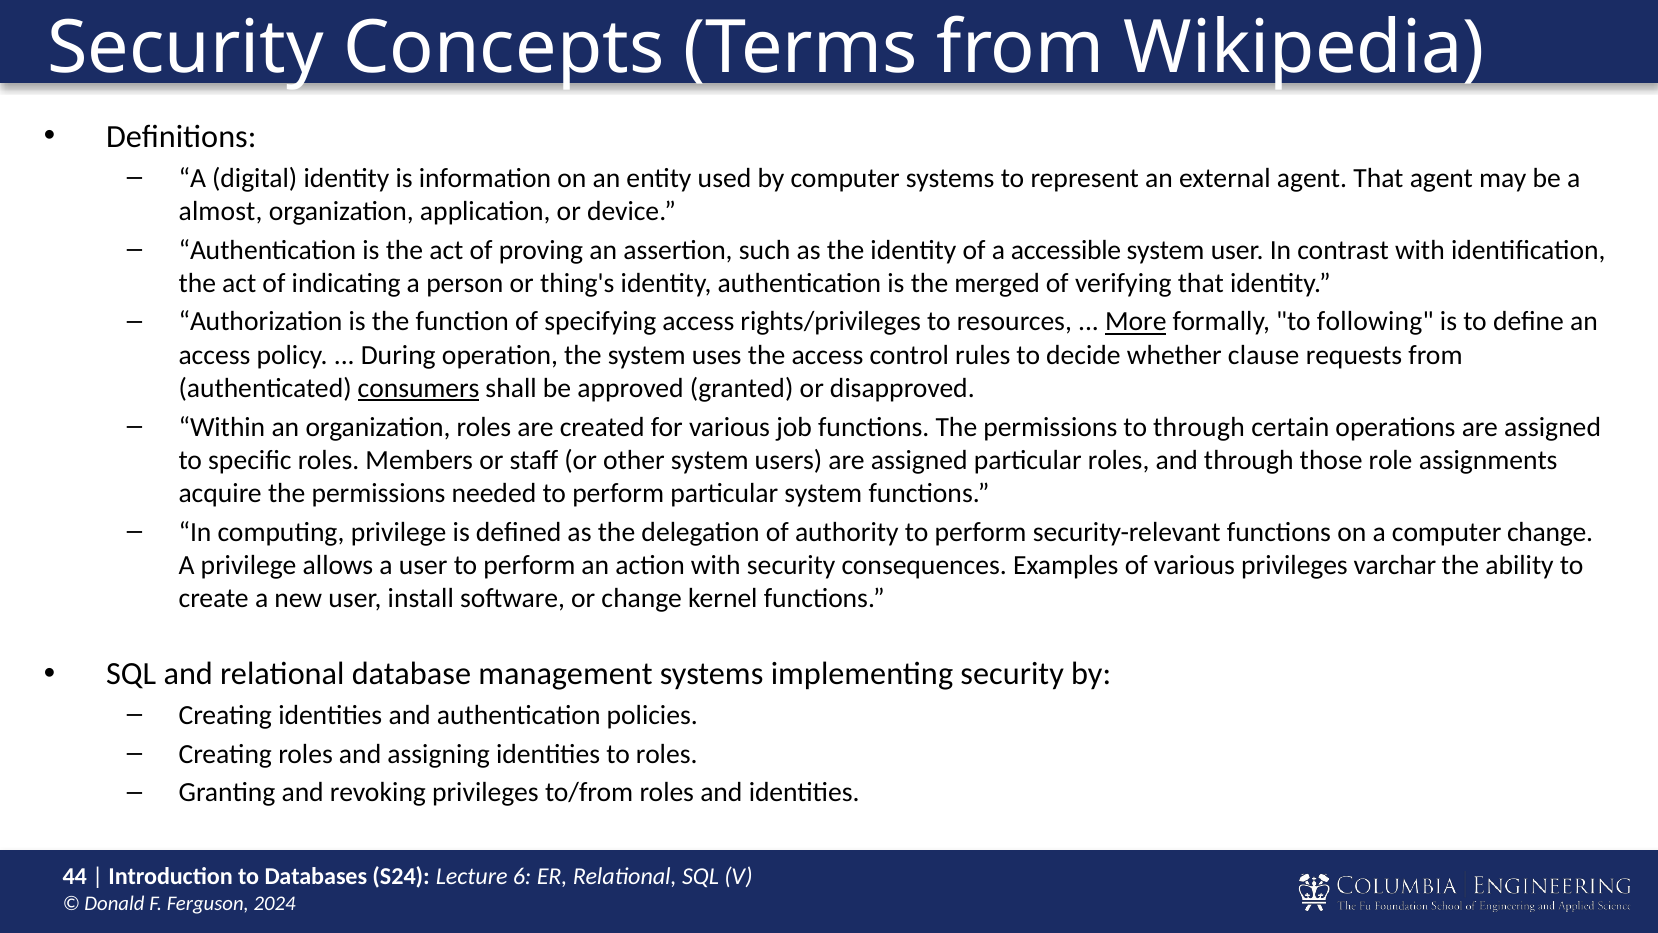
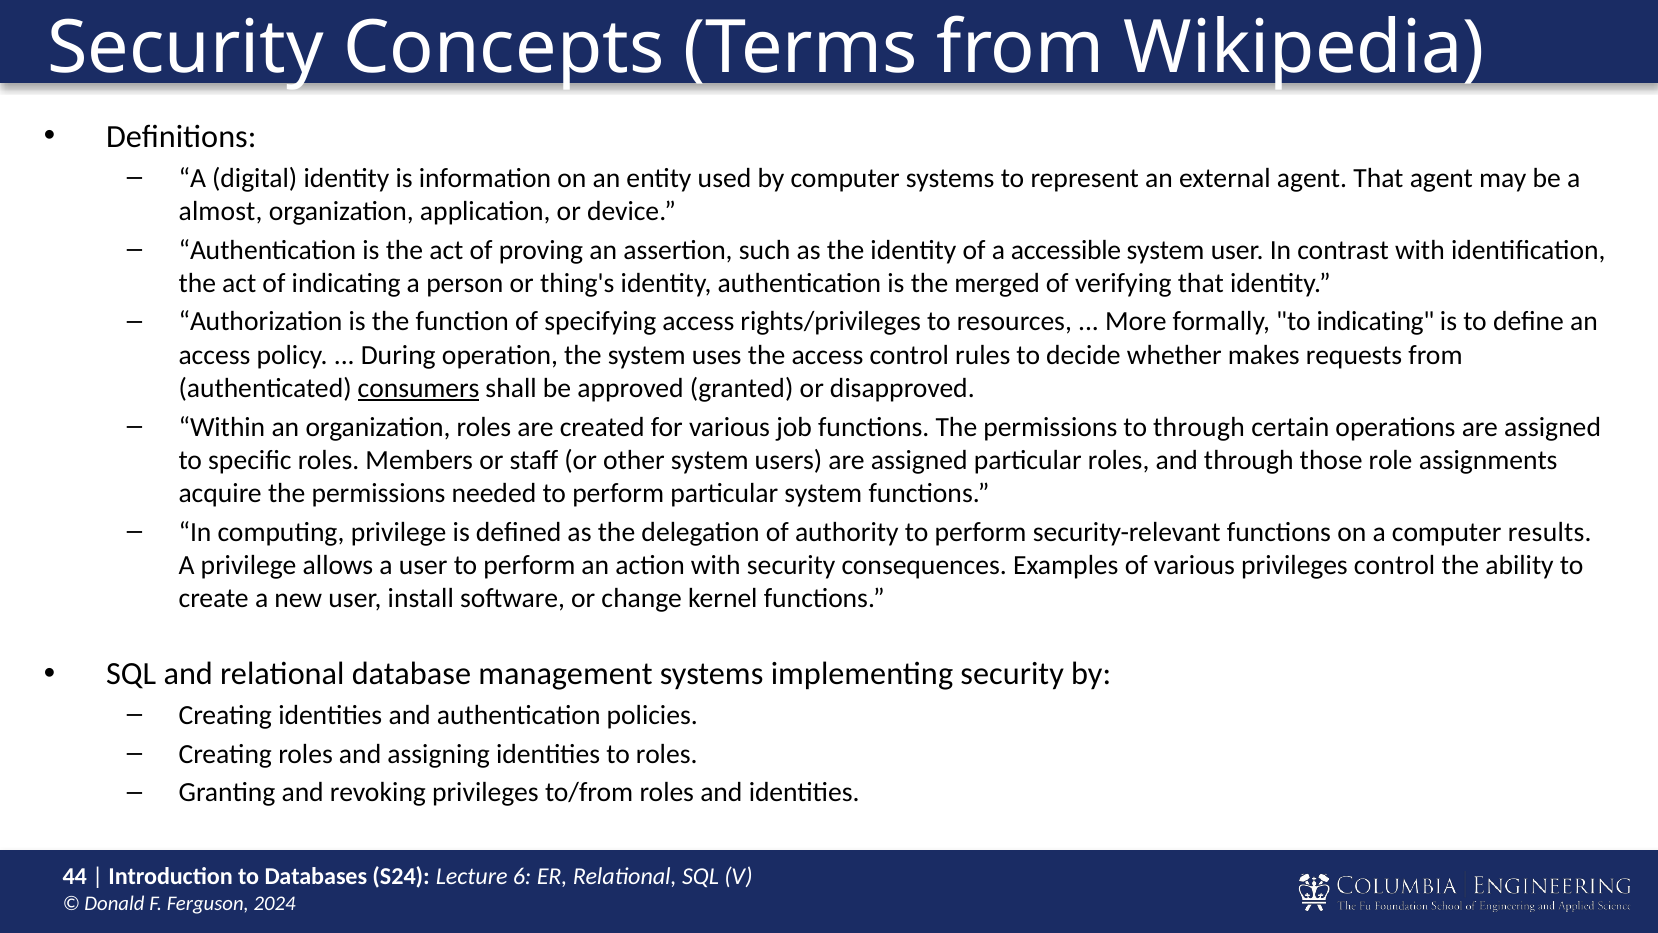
More underline: present -> none
to following: following -> indicating
clause: clause -> makes
computer change: change -> results
privileges varchar: varchar -> control
